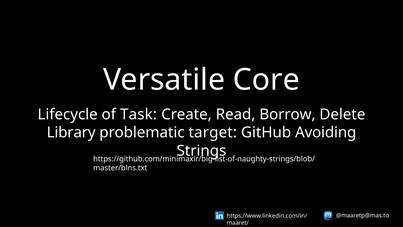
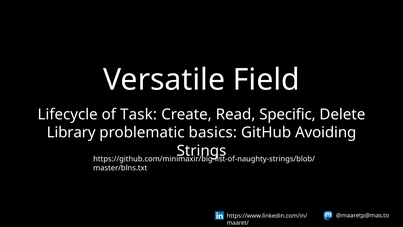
Core: Core -> Field
Borrow: Borrow -> Specific
target: target -> basics
